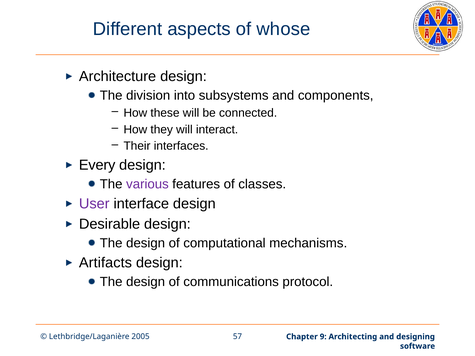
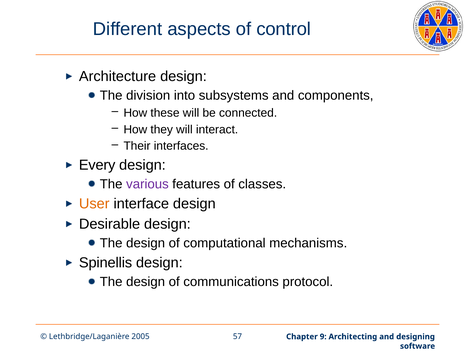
whose: whose -> control
User colour: purple -> orange
Artifacts: Artifacts -> Spinellis
